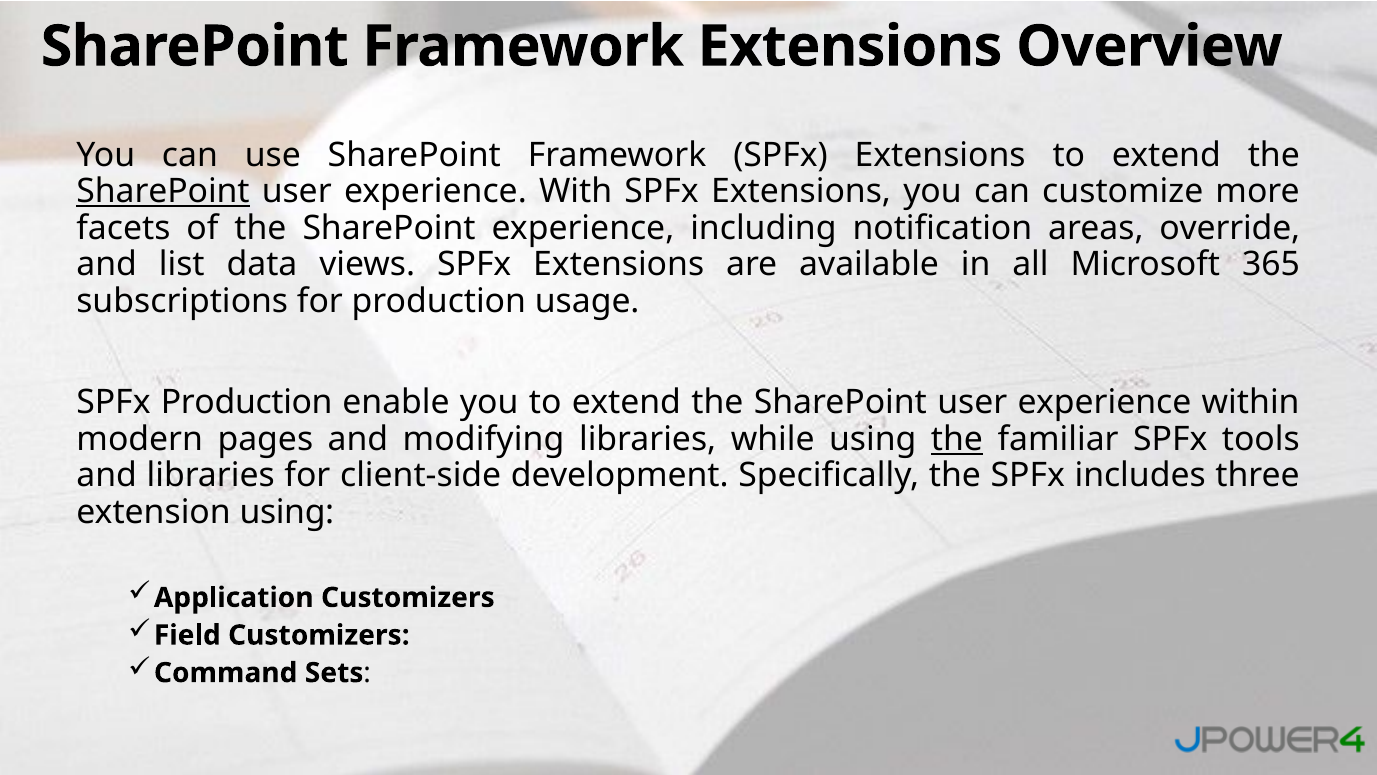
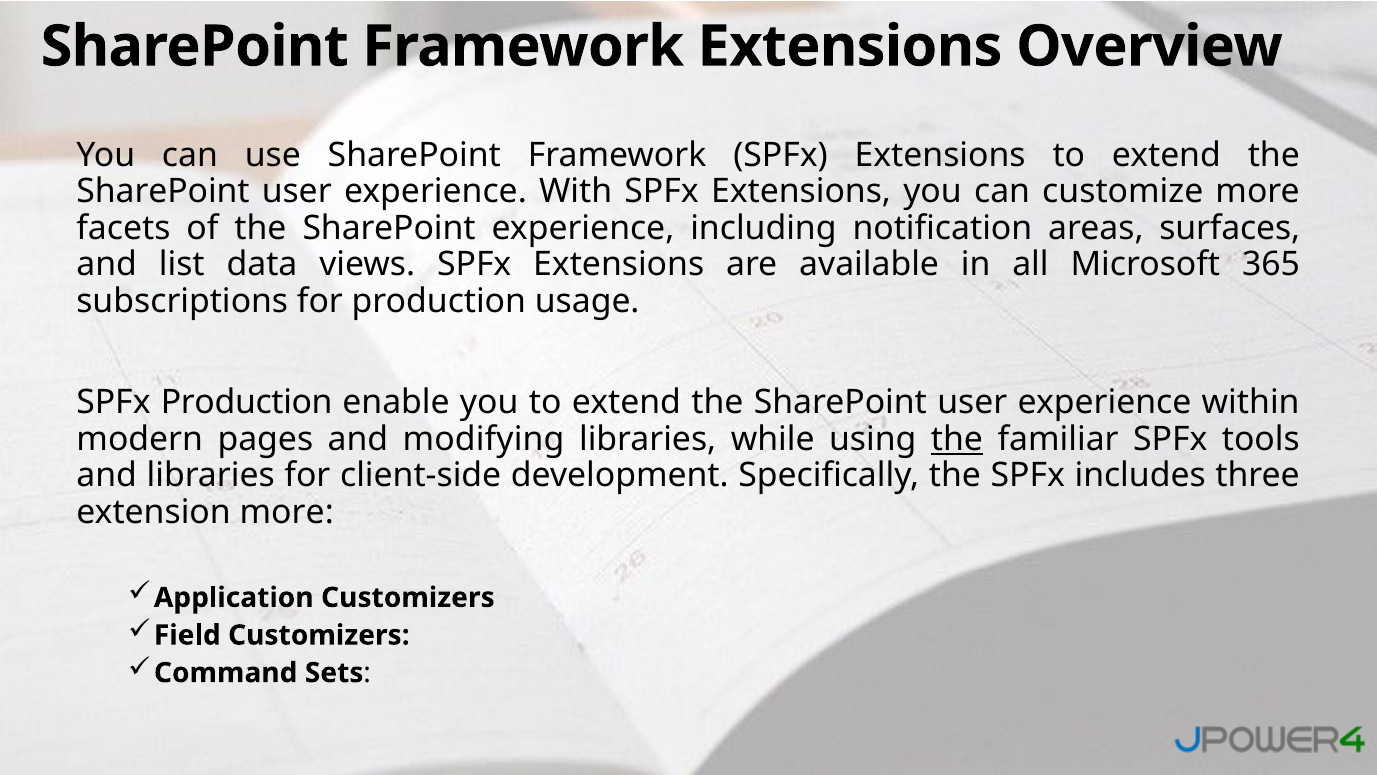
SharePoint at (163, 192) underline: present -> none
override: override -> surfaces
extension using: using -> more
